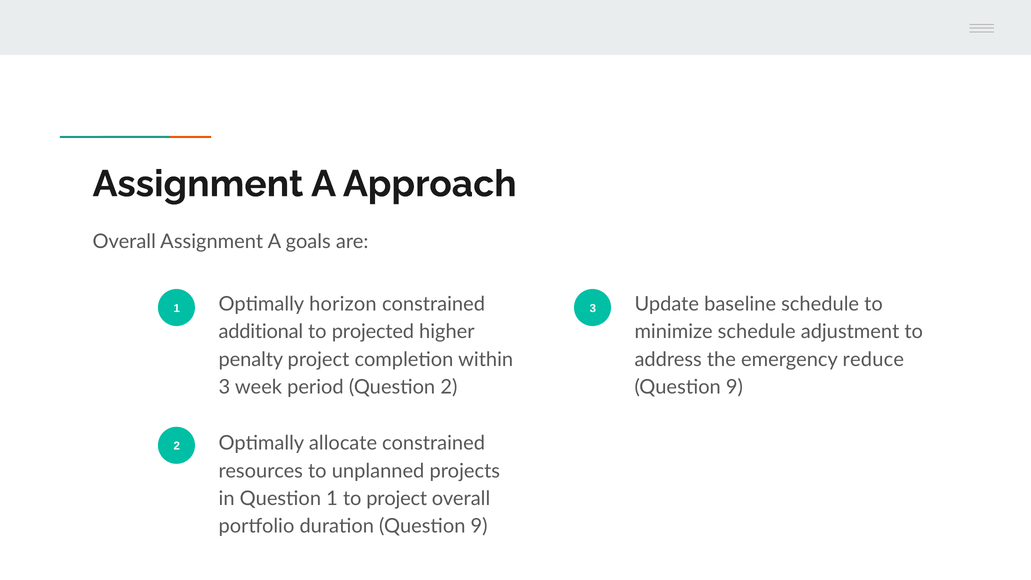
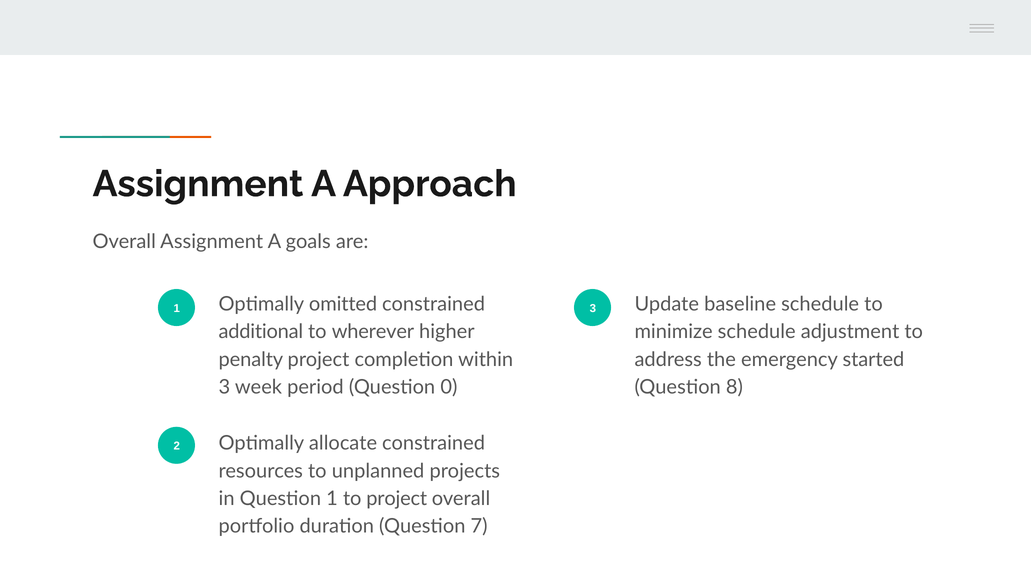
horizon: horizon -> omitted
projected: projected -> wherever
reduce: reduce -> started
Question 2: 2 -> 0
9 at (734, 387): 9 -> 8
duration Question 9: 9 -> 7
